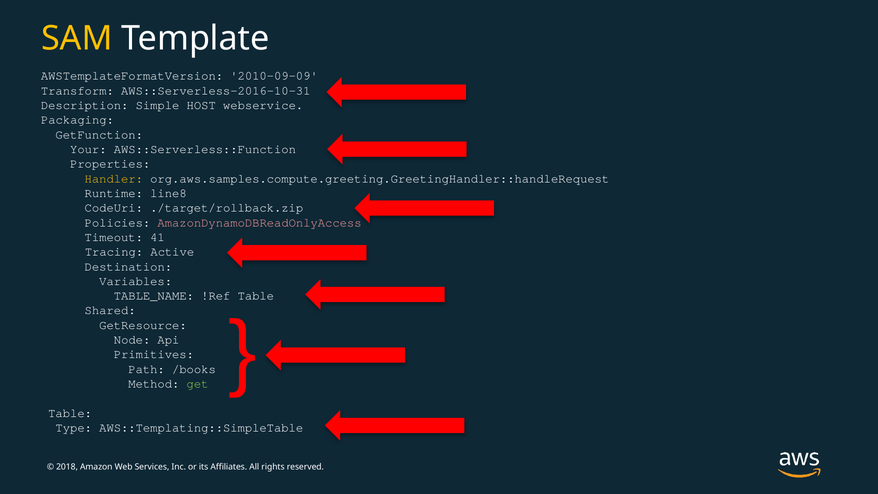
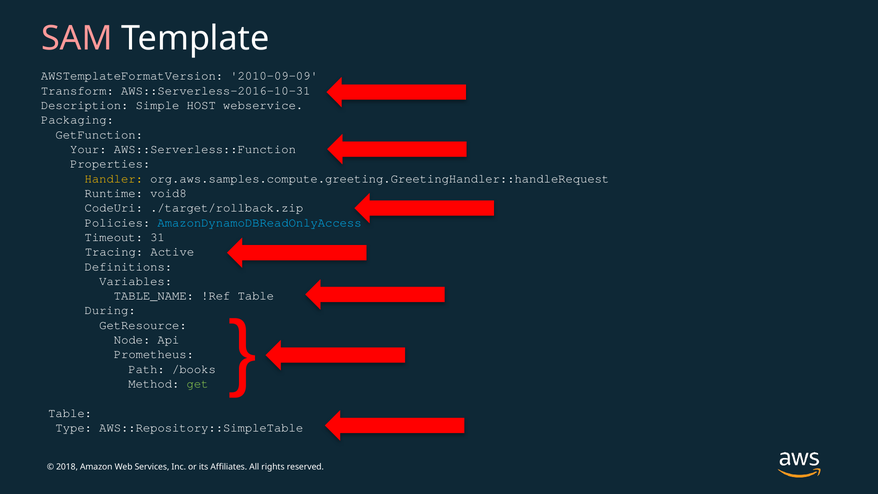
SAM colour: yellow -> pink
line8: line8 -> void8
AmazonDynamoDBReadOnlyAccess colour: pink -> light blue
41: 41 -> 31
Destination: Destination -> Definitions
Shared: Shared -> During
Primitives: Primitives -> Prometheus
AWS::Templating::SimpleTable: AWS::Templating::SimpleTable -> AWS::Repository::SimpleTable
